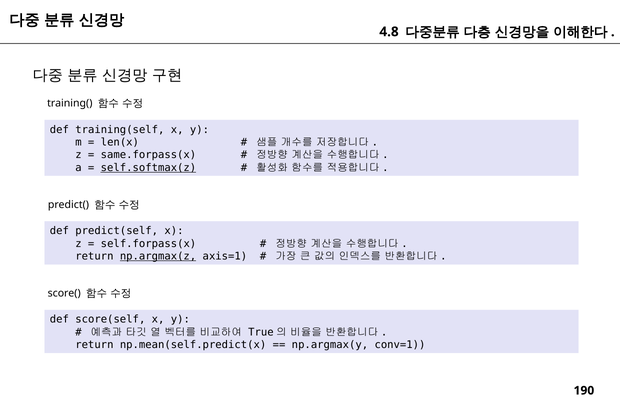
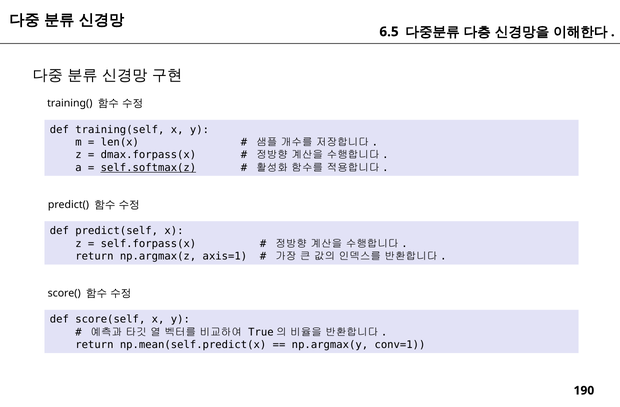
4.8: 4.8 -> 6.5
same.forpass(x: same.forpass(x -> dmax.forpass(x
np.argmax(z underline: present -> none
